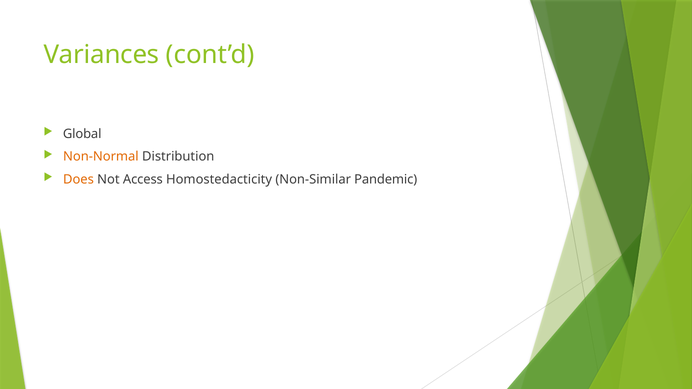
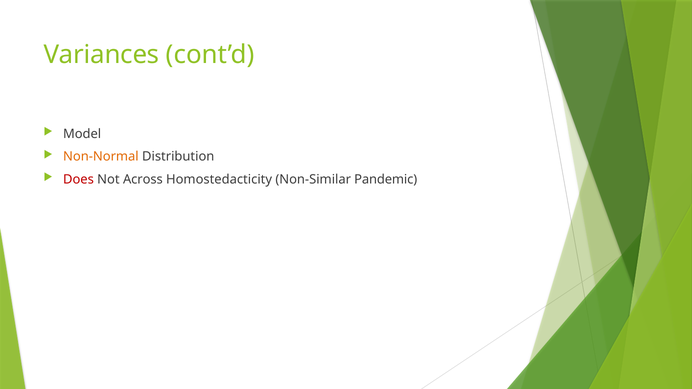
Global: Global -> Model
Does colour: orange -> red
Access: Access -> Across
